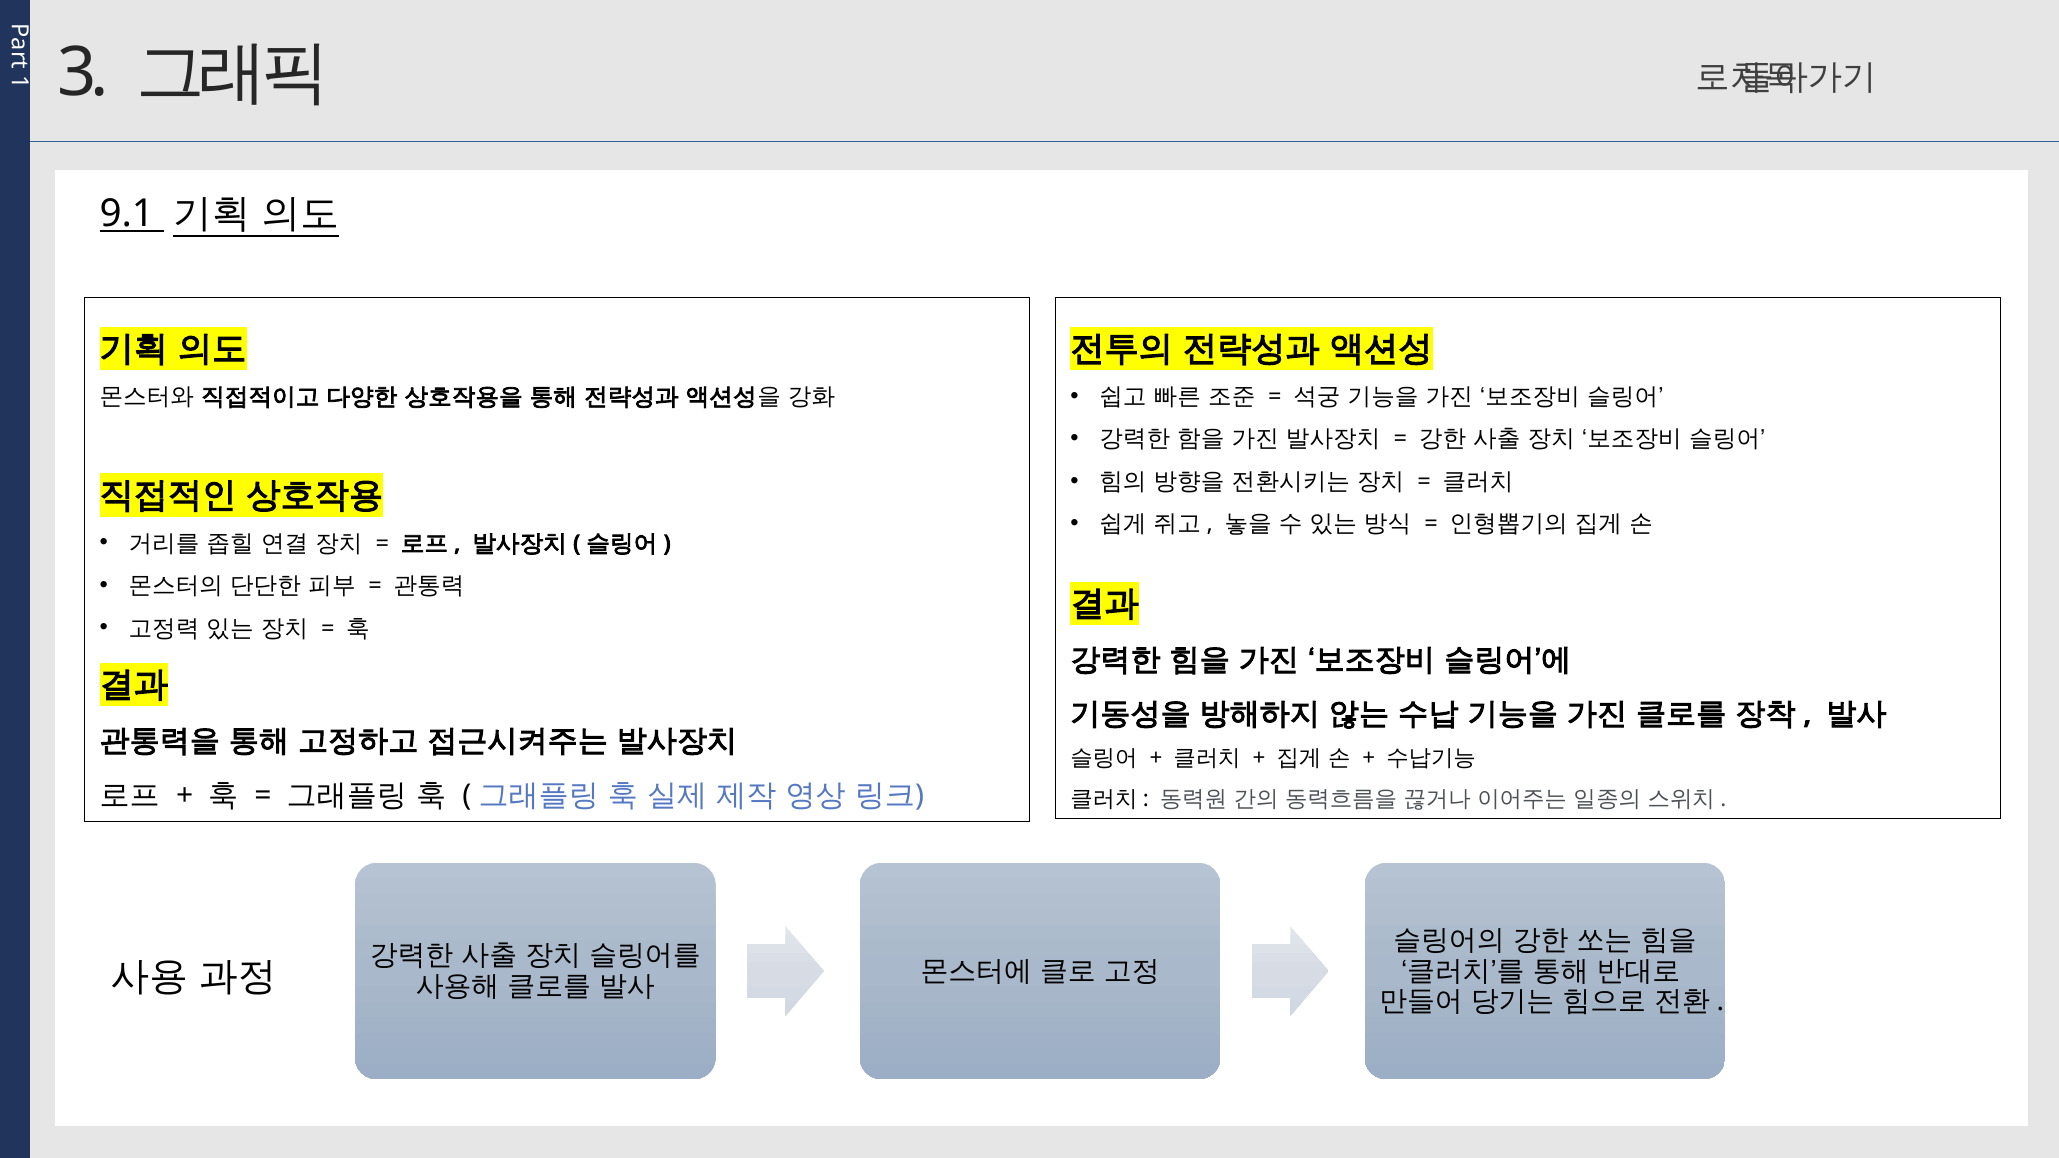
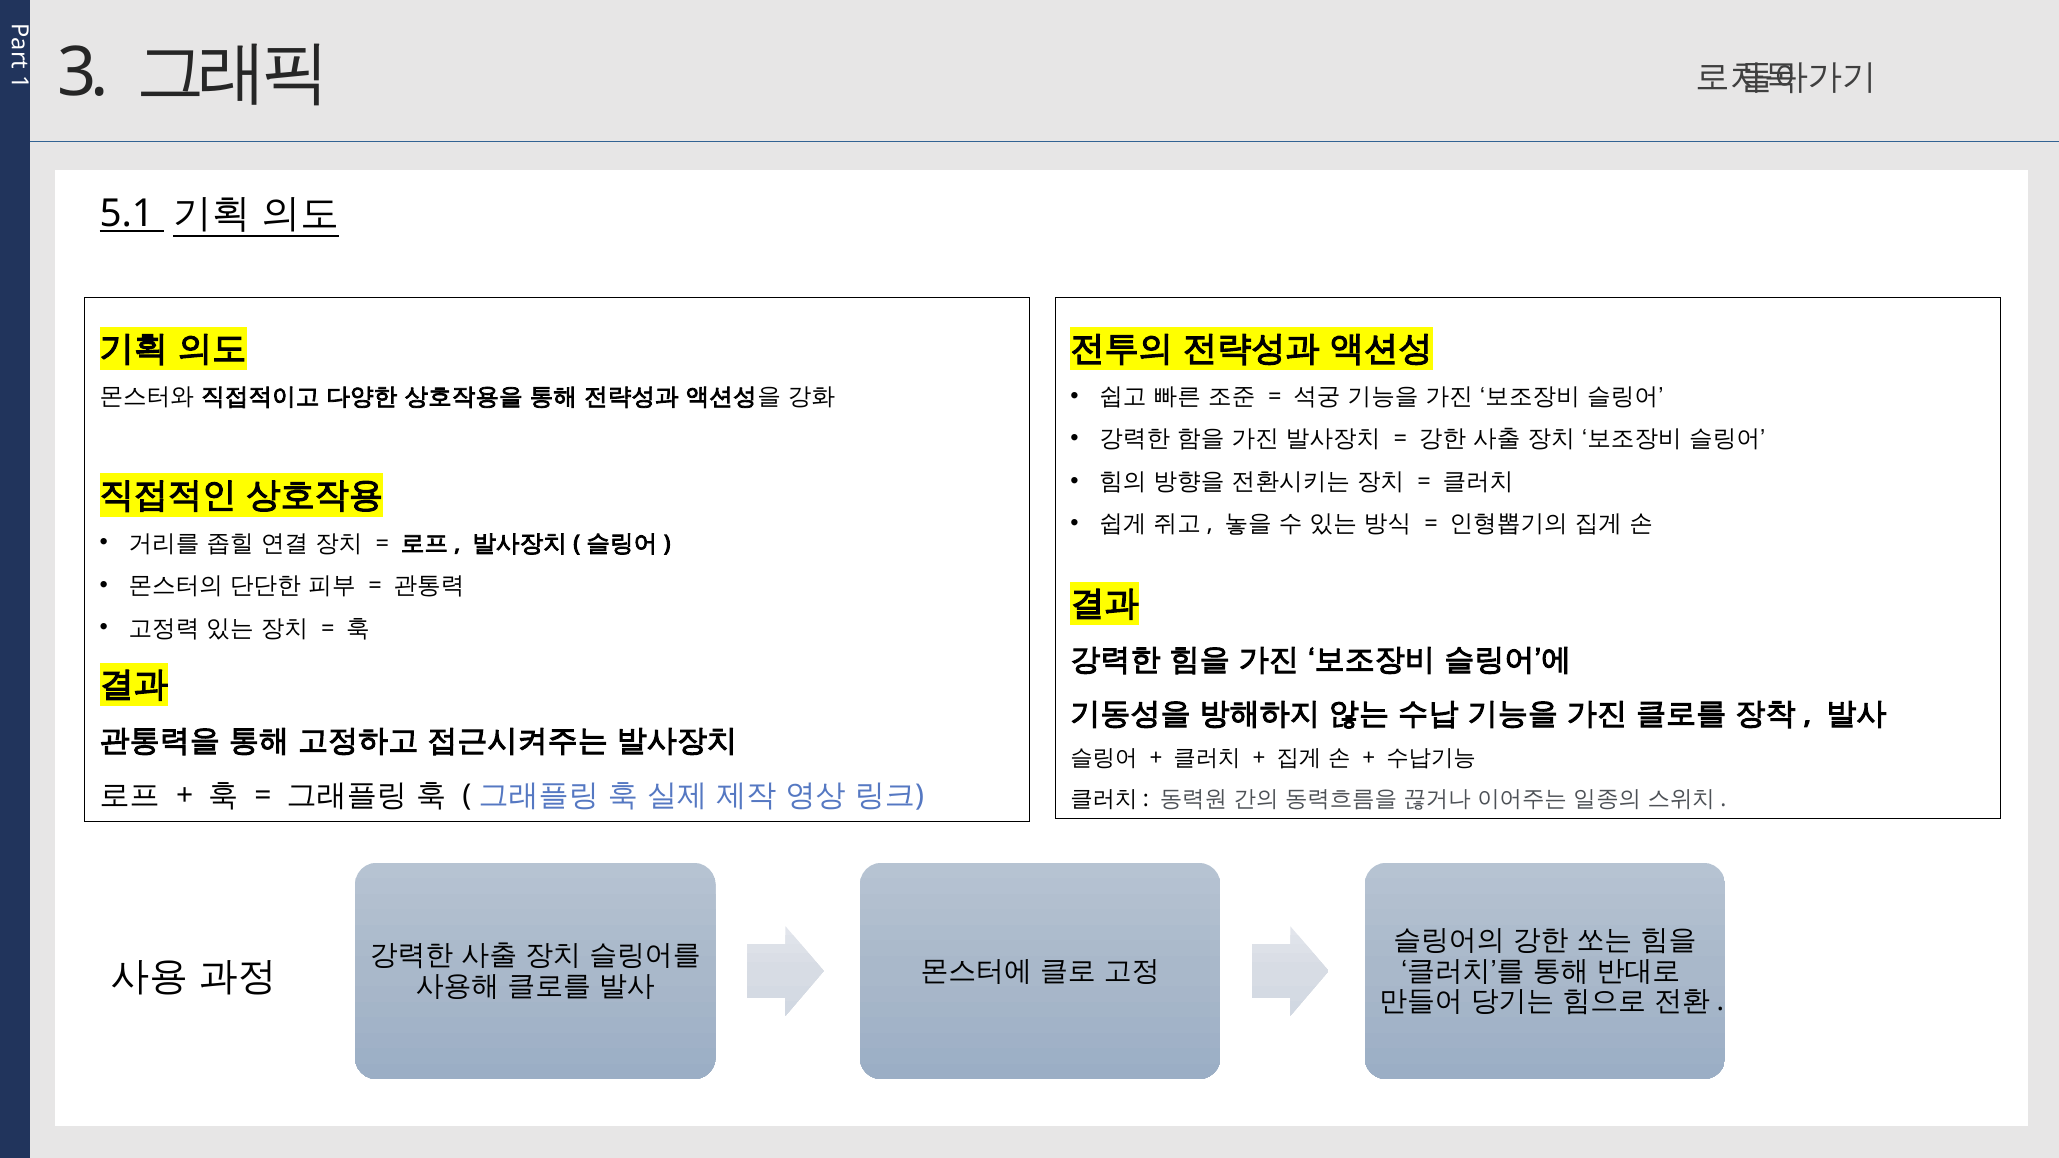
9.1: 9.1 -> 5.1
